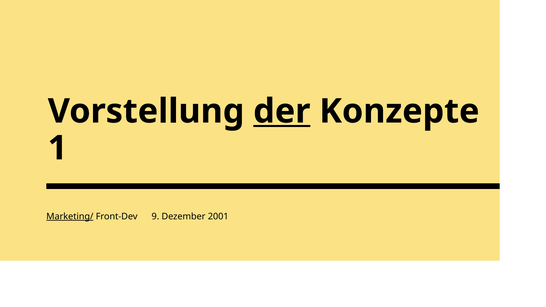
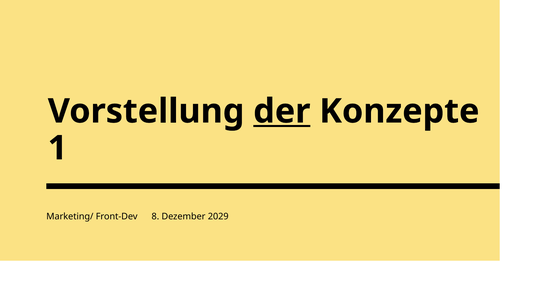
Marketing/ underline: present -> none
9: 9 -> 8
2001: 2001 -> 2029
